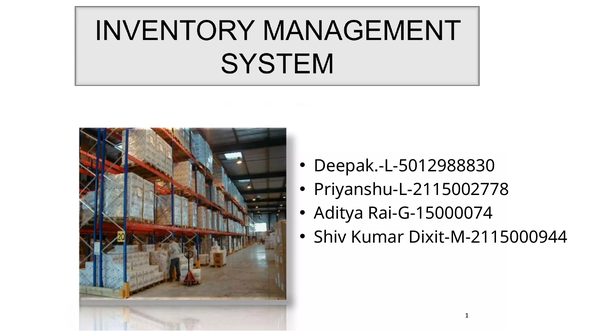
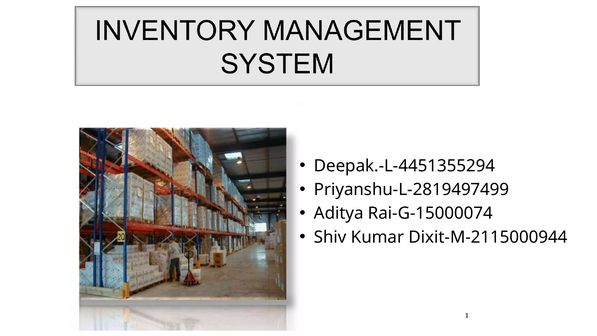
Deepak.-L-5012988830: Deepak.-L-5012988830 -> Deepak.-L-4451355294
Priyanshu-L-2115002778: Priyanshu-L-2115002778 -> Priyanshu-L-2819497499
